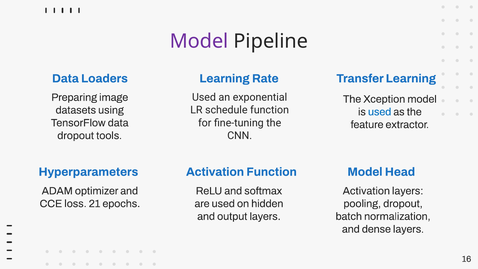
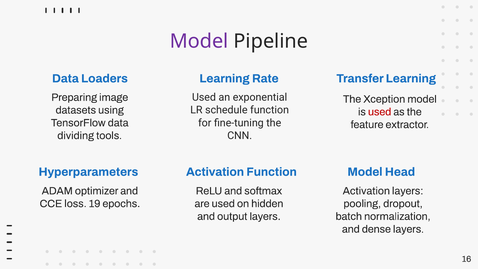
used at (380, 112) colour: blue -> red
dropout at (76, 136): dropout -> dividing
21: 21 -> 19
